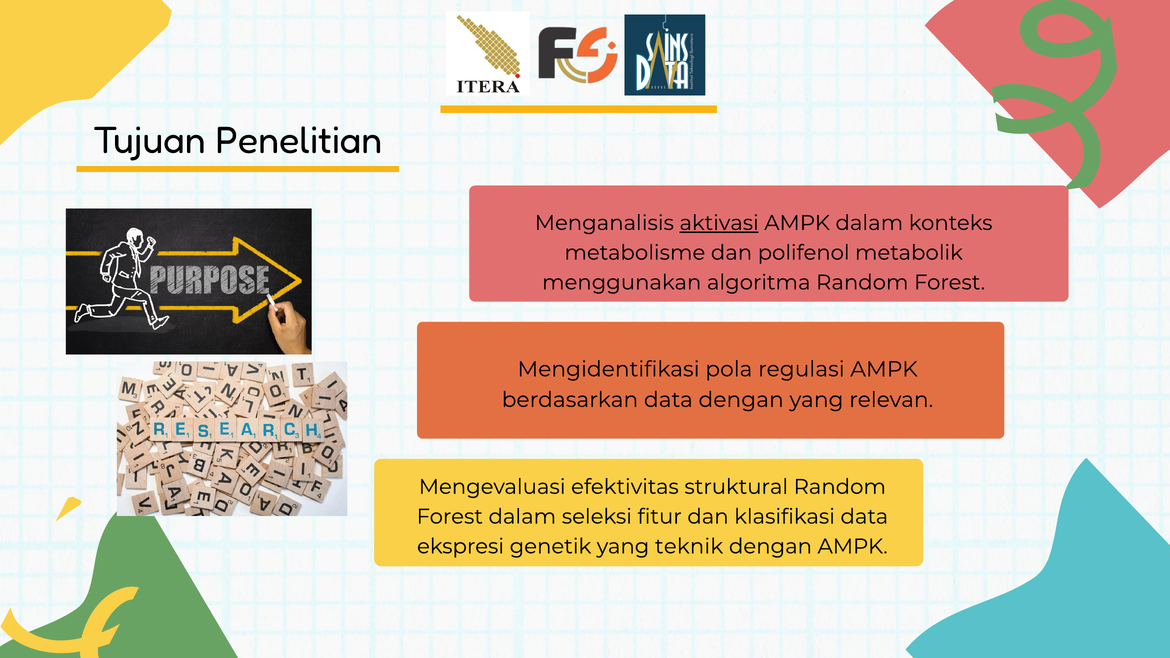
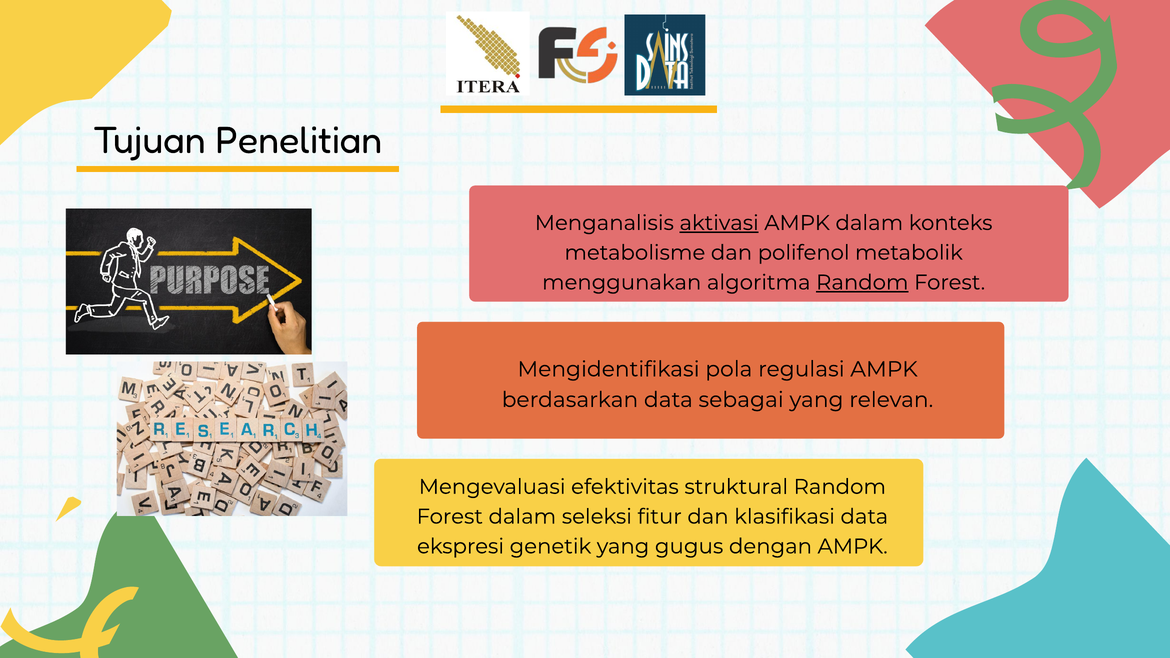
Random at (862, 283) underline: none -> present
data dengan: dengan -> sebagai
teknik: teknik -> gugus
